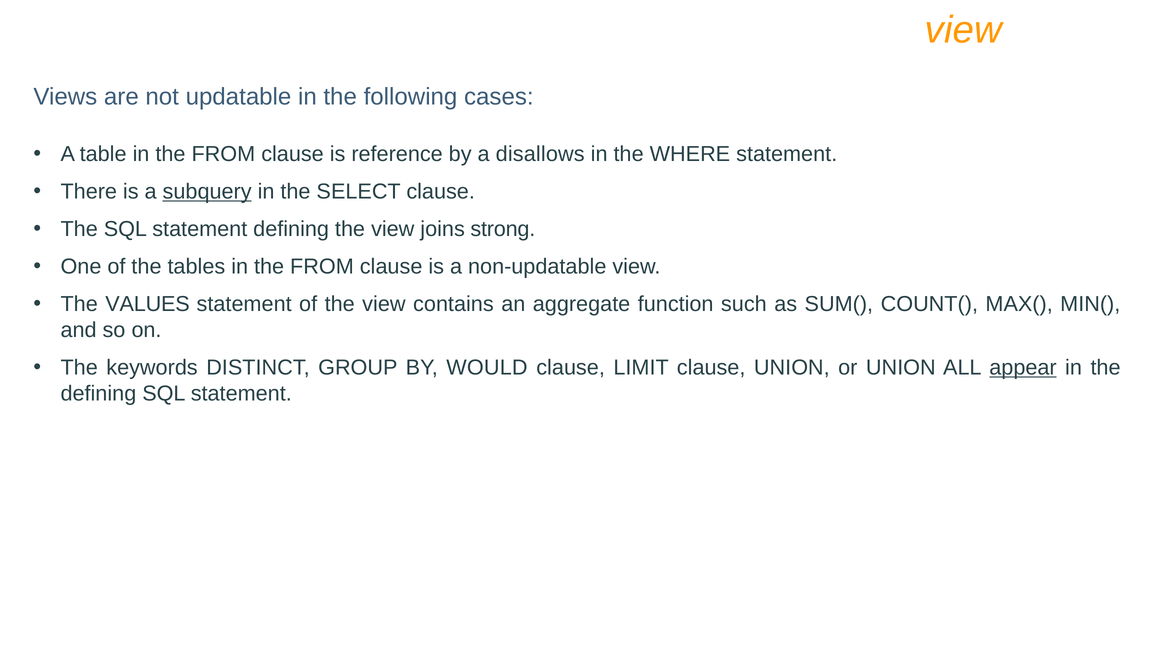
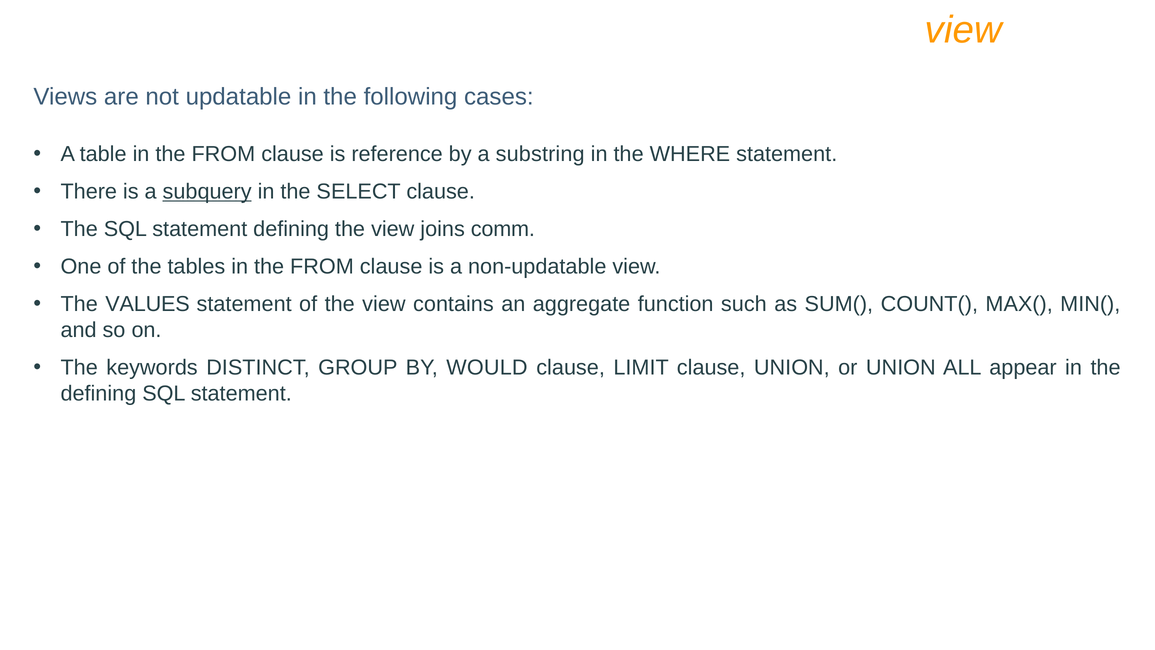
disallows: disallows -> substring
strong: strong -> comm
appear underline: present -> none
